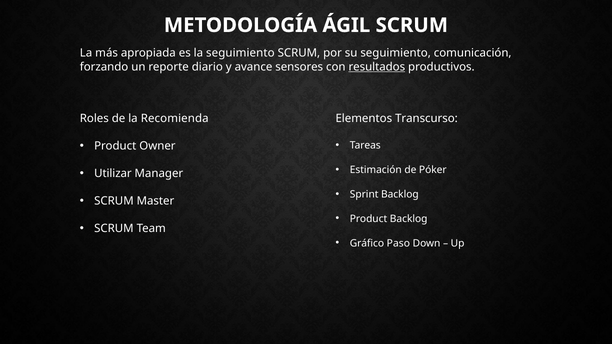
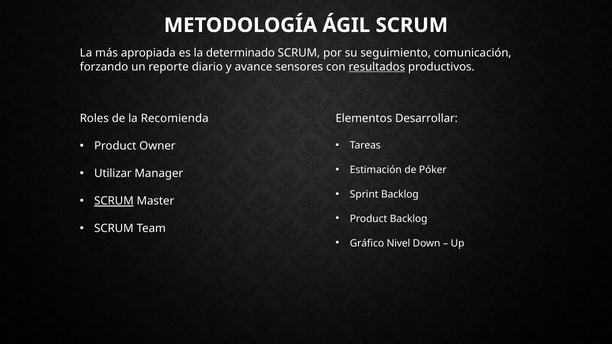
la seguimiento: seguimiento -> determinado
Transcurso: Transcurso -> Desarrollar
SCRUM at (114, 201) underline: none -> present
Paso: Paso -> Nivel
